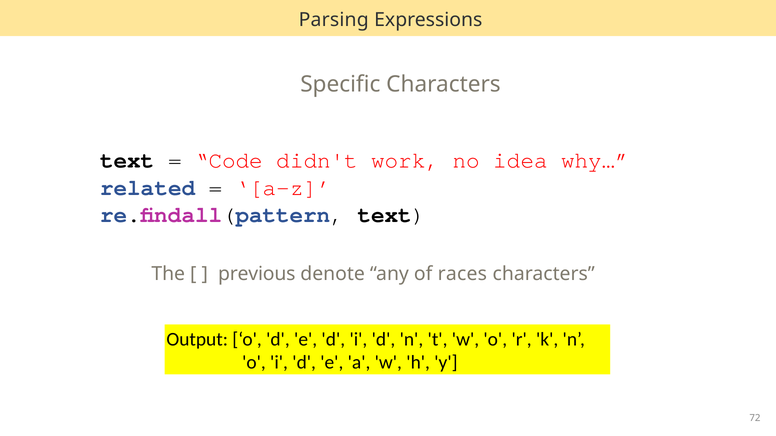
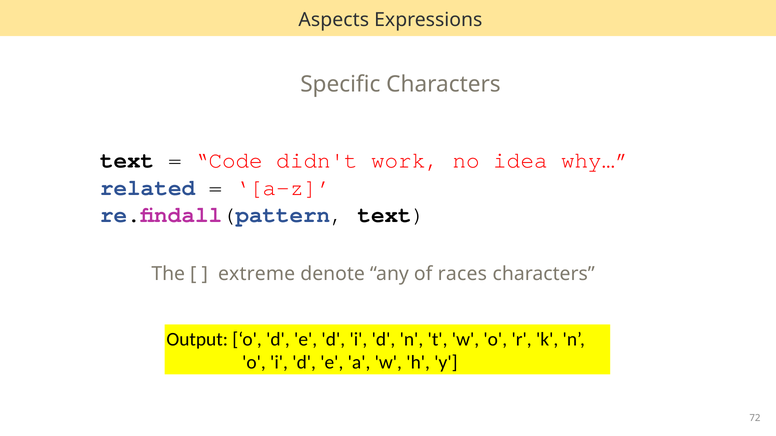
Parsing: Parsing -> Aspects
previous: previous -> extreme
